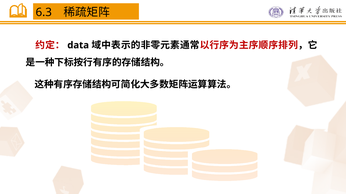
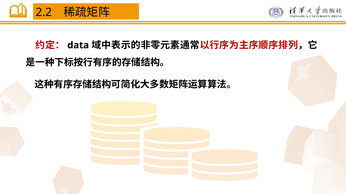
6.3: 6.3 -> 2.2
